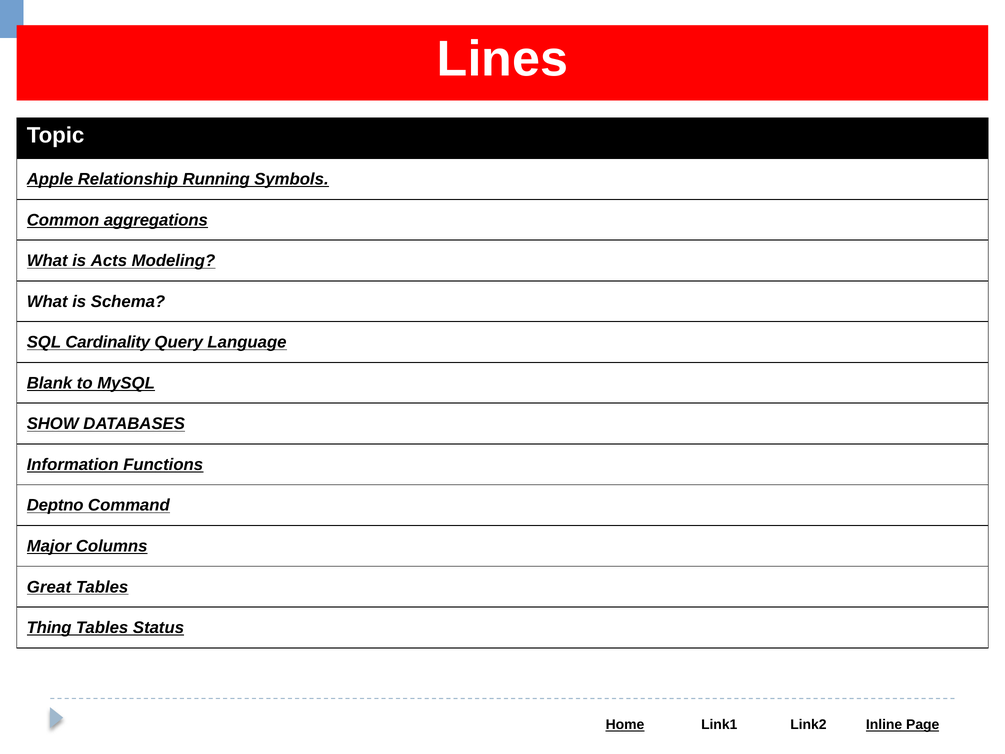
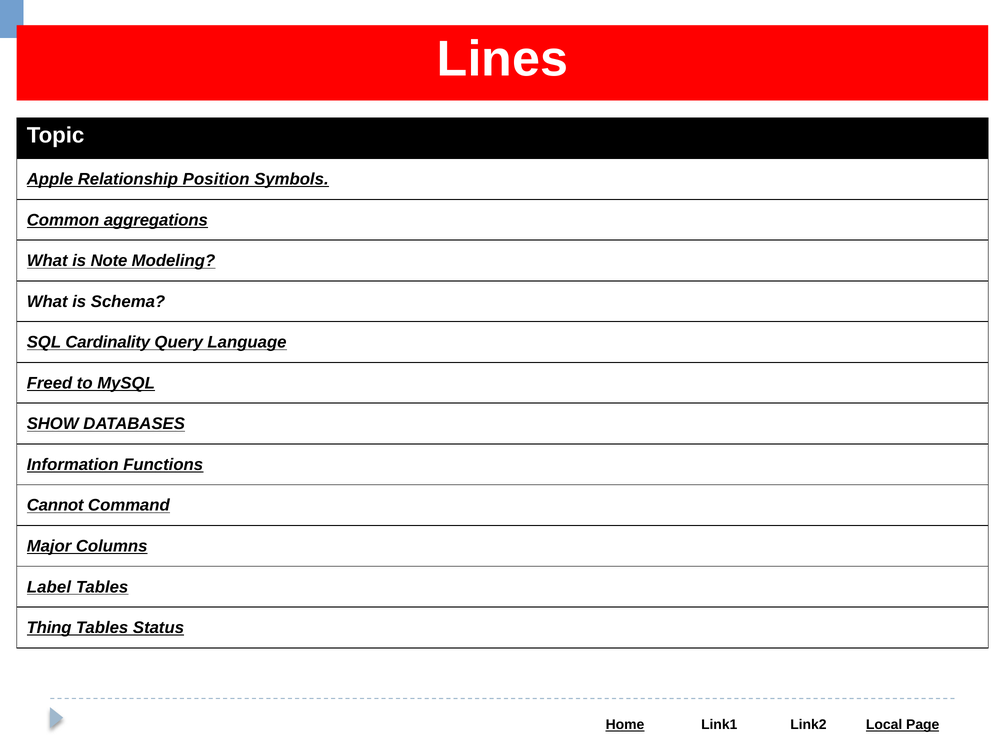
Running: Running -> Position
Acts: Acts -> Note
Blank: Blank -> Freed
Deptno: Deptno -> Cannot
Great: Great -> Label
Inline: Inline -> Local
